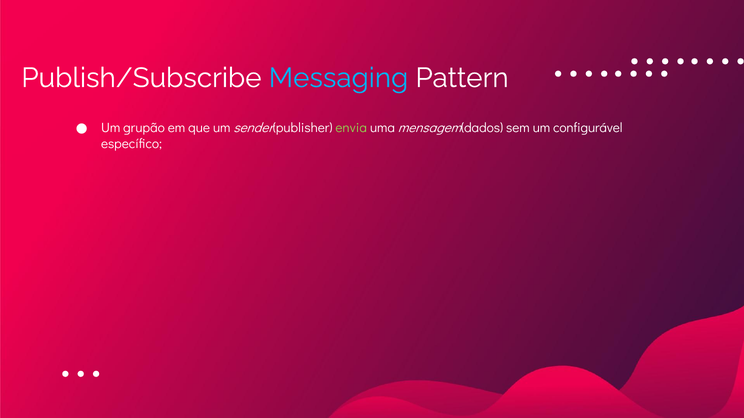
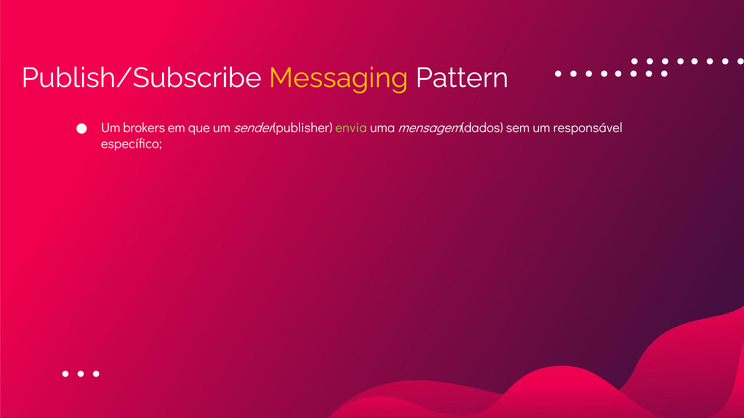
Messaging colour: light blue -> yellow
grupão: grupão -> brokers
configurável: configurável -> responsável
